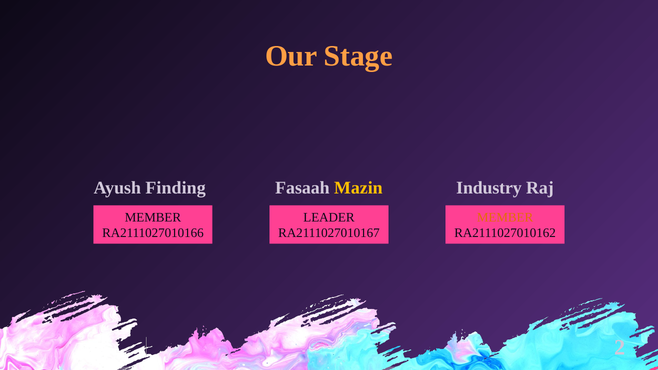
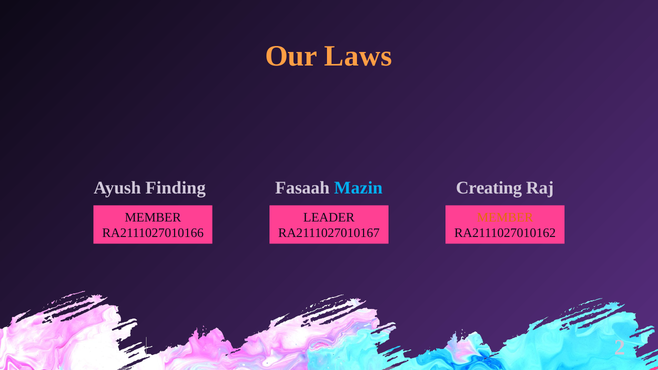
Stage: Stage -> Laws
Mazin colour: yellow -> light blue
Industry: Industry -> Creating
